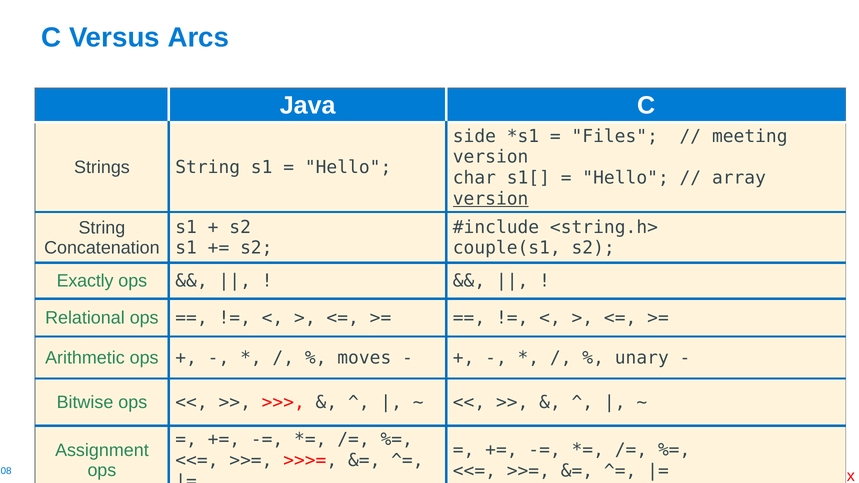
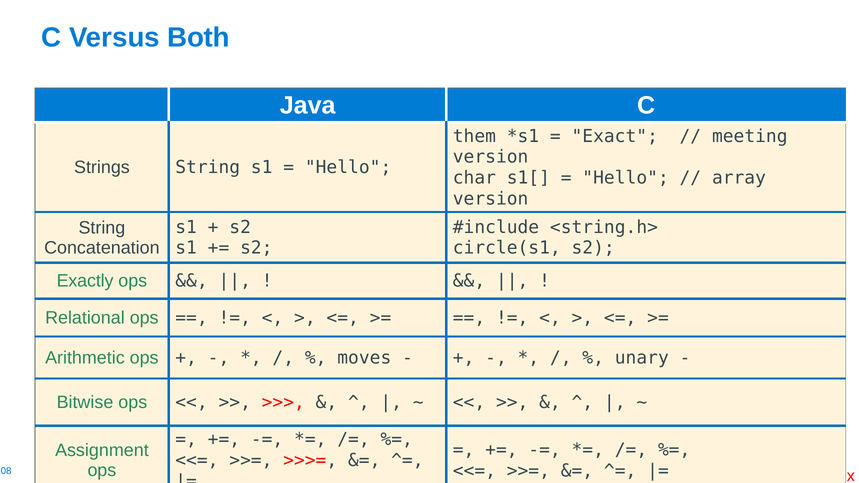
Arcs: Arcs -> Both
side: side -> them
Files: Files -> Exact
version at (491, 199) underline: present -> none
couple(s1: couple(s1 -> circle(s1
